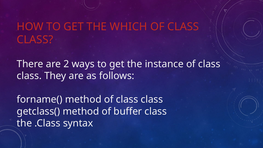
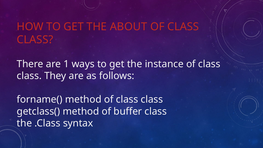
WHICH: WHICH -> ABOUT
2: 2 -> 1
